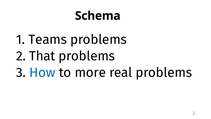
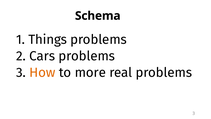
Teams: Teams -> Things
That: That -> Cars
How colour: blue -> orange
